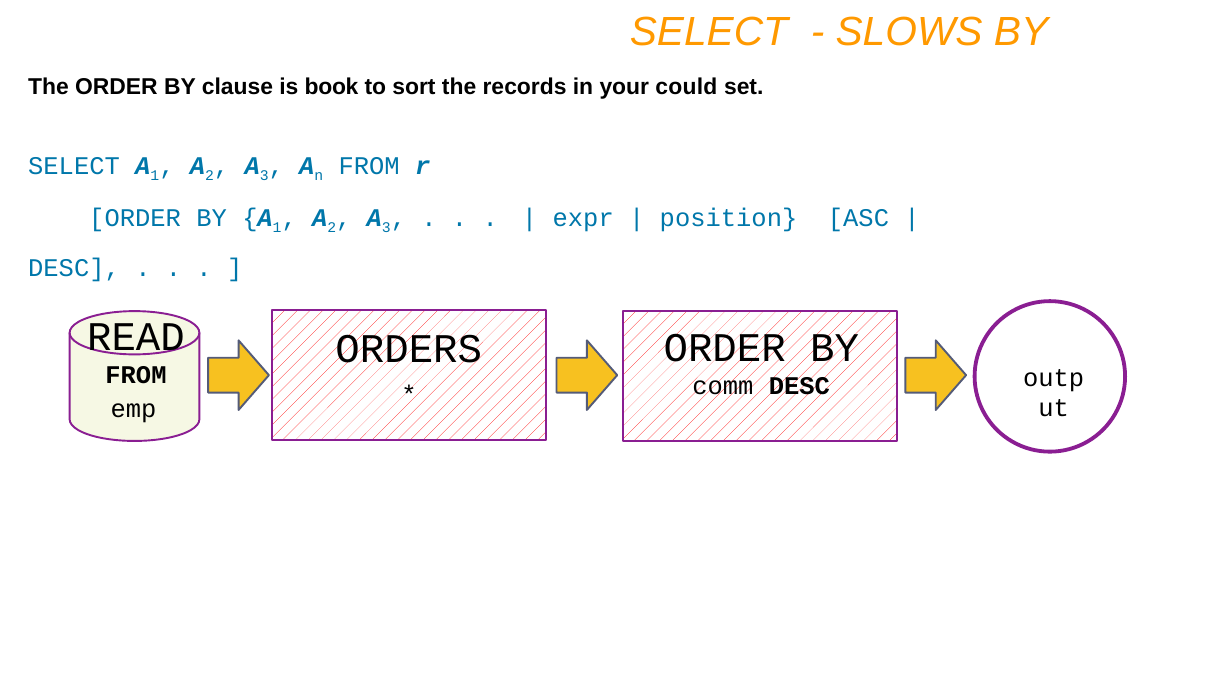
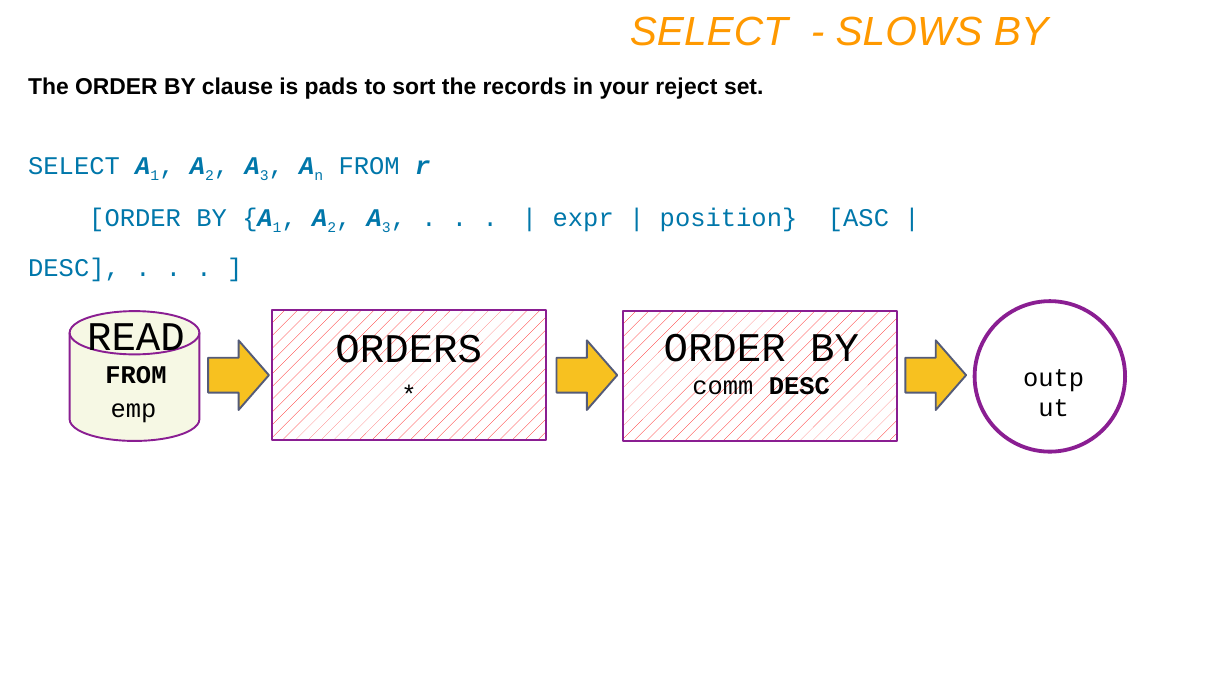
book: book -> pads
could: could -> reject
